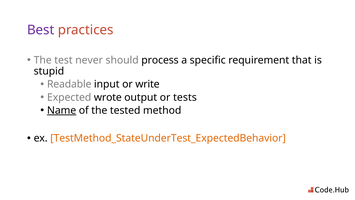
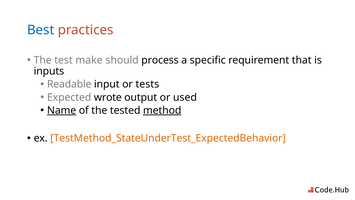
Best colour: purple -> blue
never: never -> make
stupid: stupid -> inputs
write: write -> tests
tests: tests -> used
method underline: none -> present
